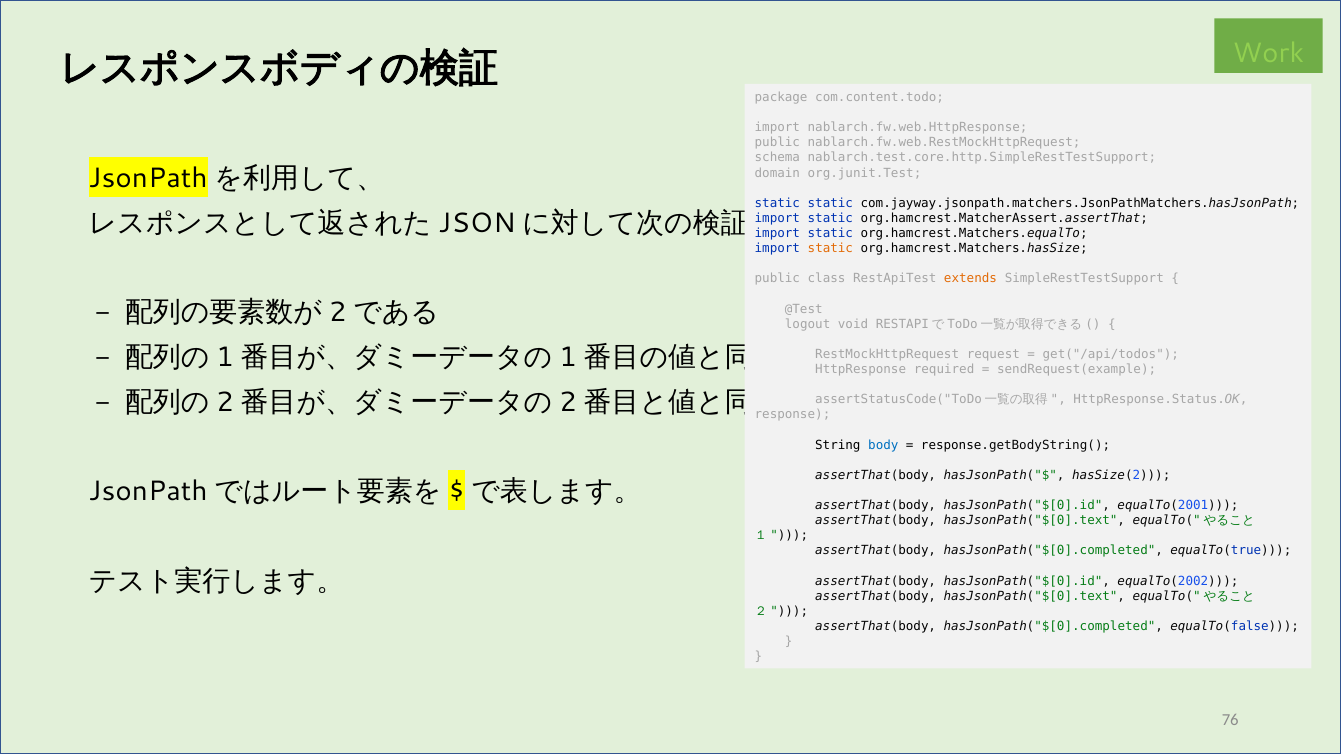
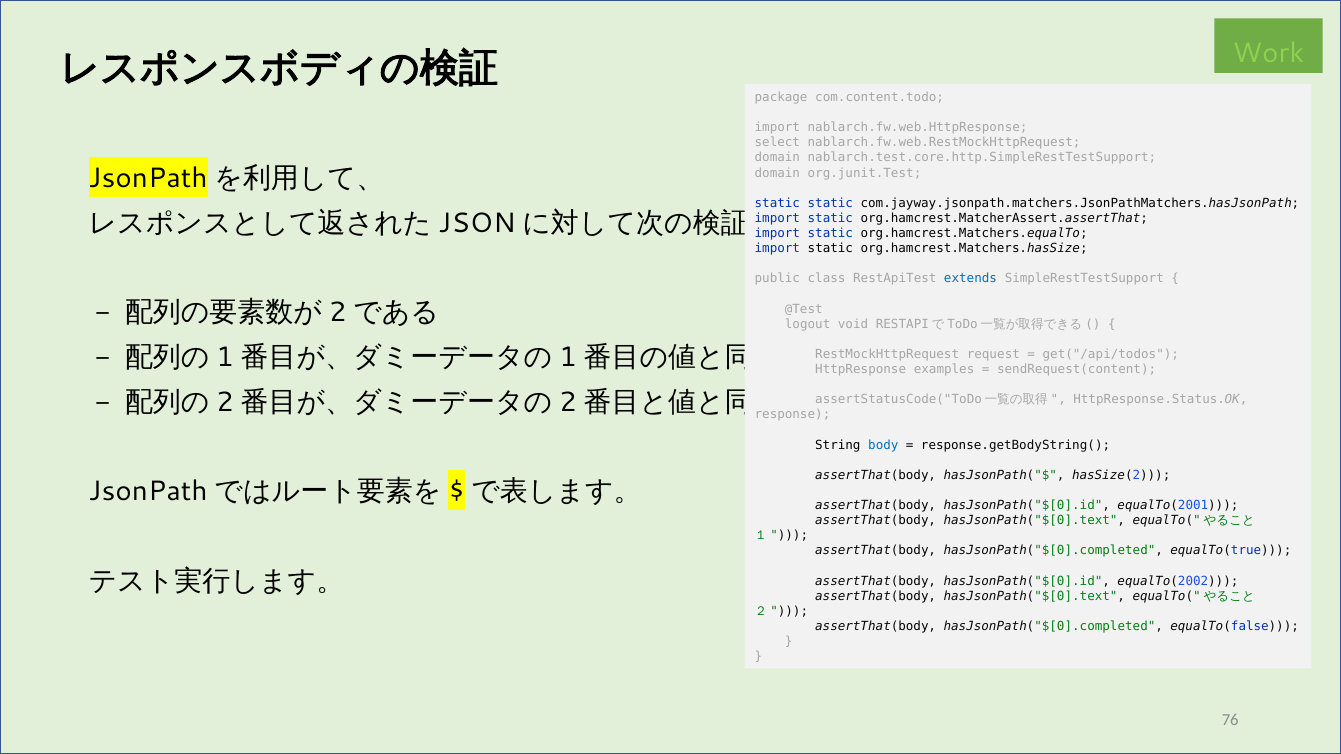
public at (777, 143): public -> select
schema at (777, 158): schema -> domain
static at (830, 249) colour: orange -> black
extends colour: orange -> blue
required: required -> examples
sendRequest(example: sendRequest(example -> sendRequest(content
